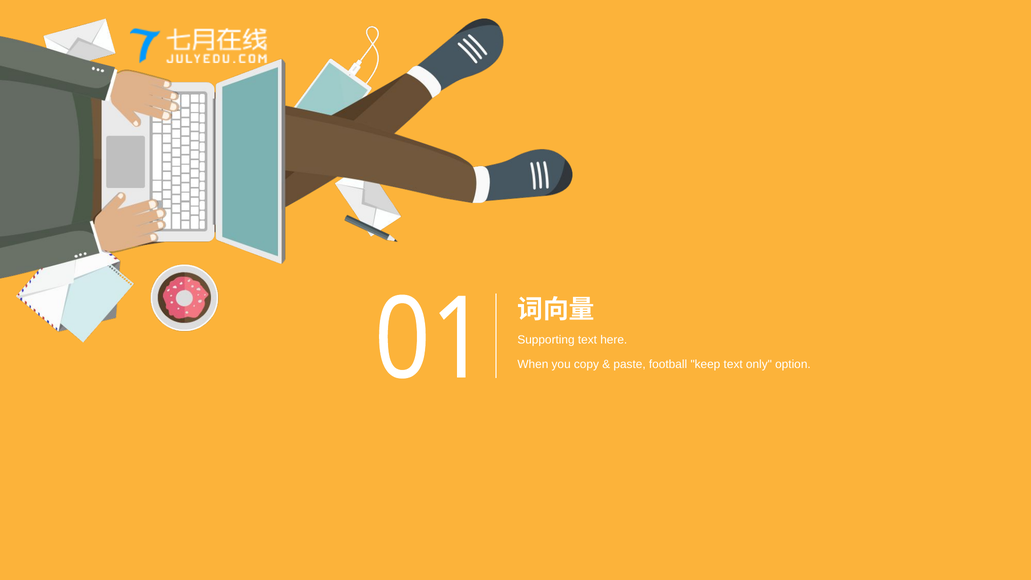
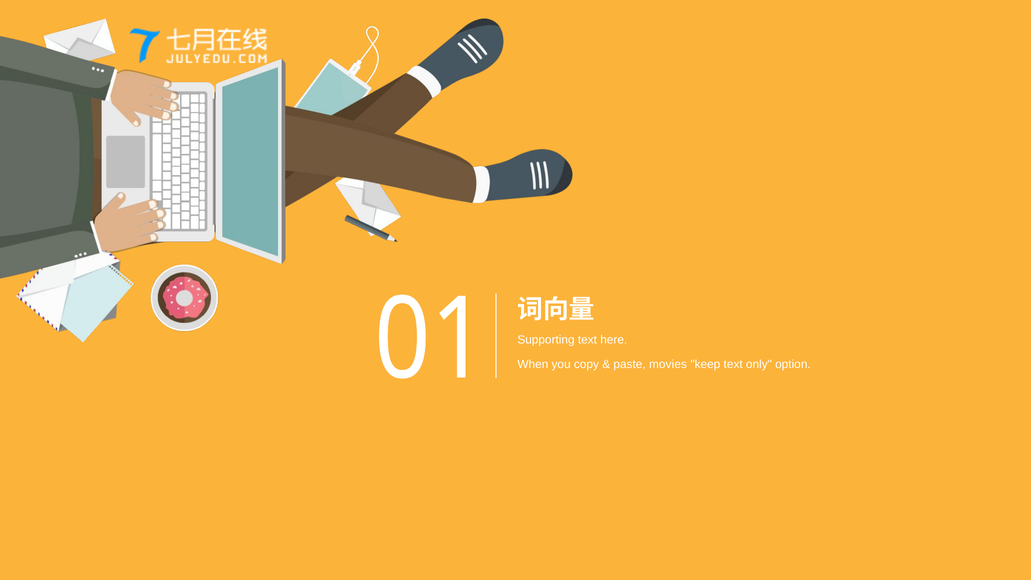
football: football -> movies
